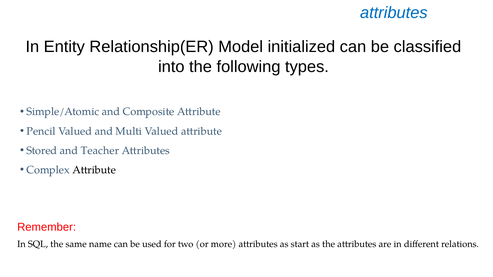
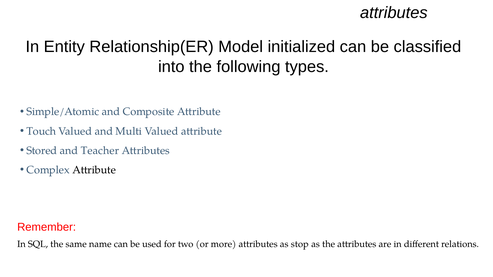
attributes at (394, 13) colour: blue -> black
Pencil: Pencil -> Touch
start: start -> stop
